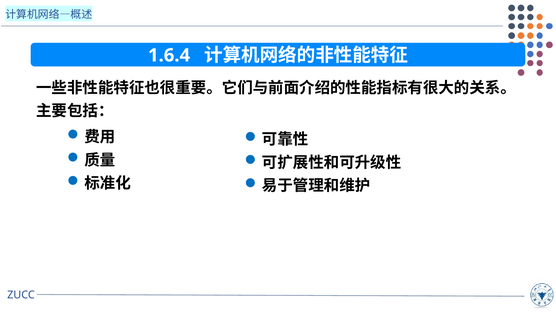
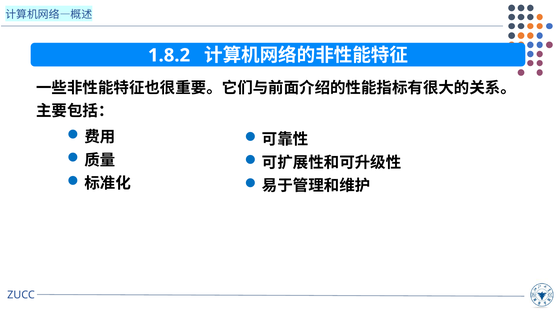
1.6.4: 1.6.4 -> 1.8.2
